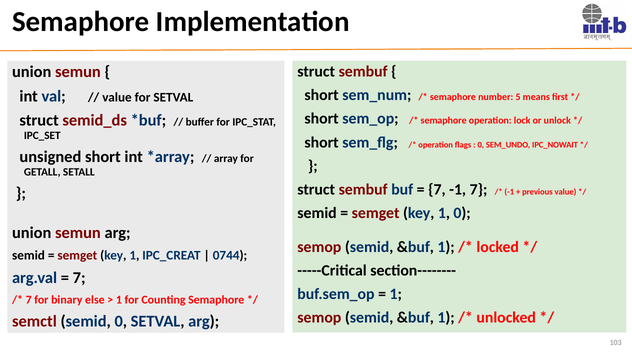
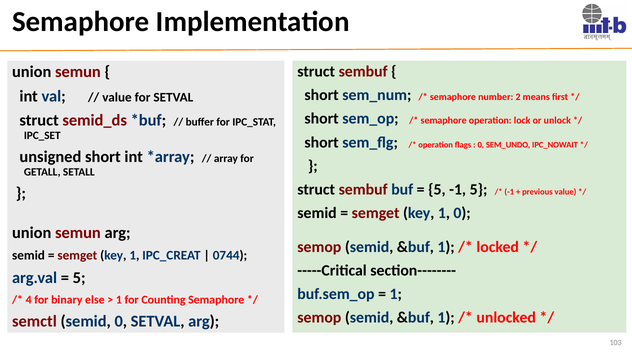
5: 5 -> 2
7 at (437, 190): 7 -> 5
-1 7: 7 -> 5
7 at (79, 278): 7 -> 5
7 at (29, 300): 7 -> 4
